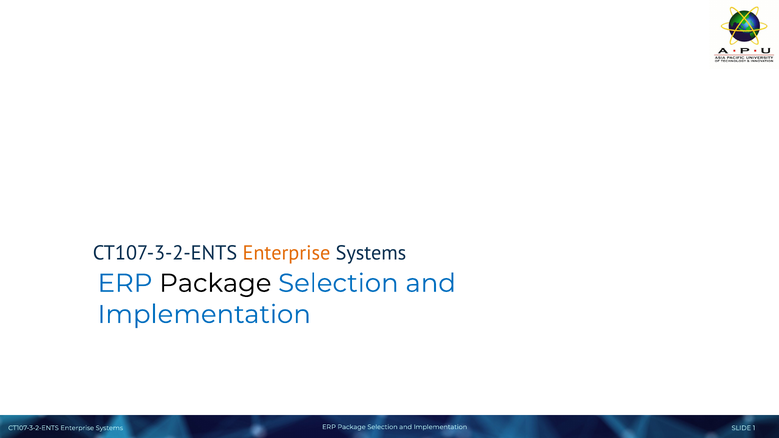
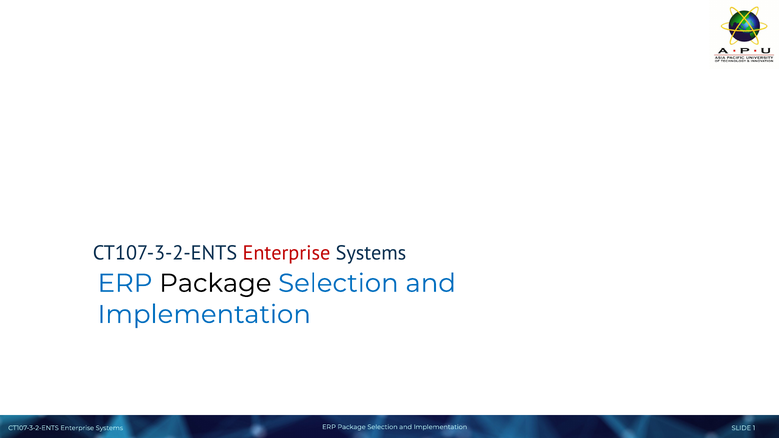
Enterprise at (286, 253) colour: orange -> red
